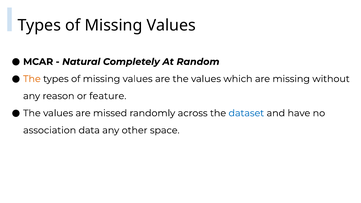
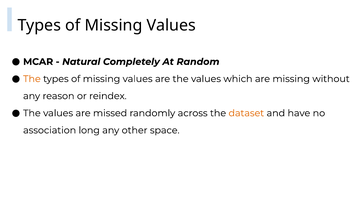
feature: feature -> reindex
dataset colour: blue -> orange
data: data -> long
